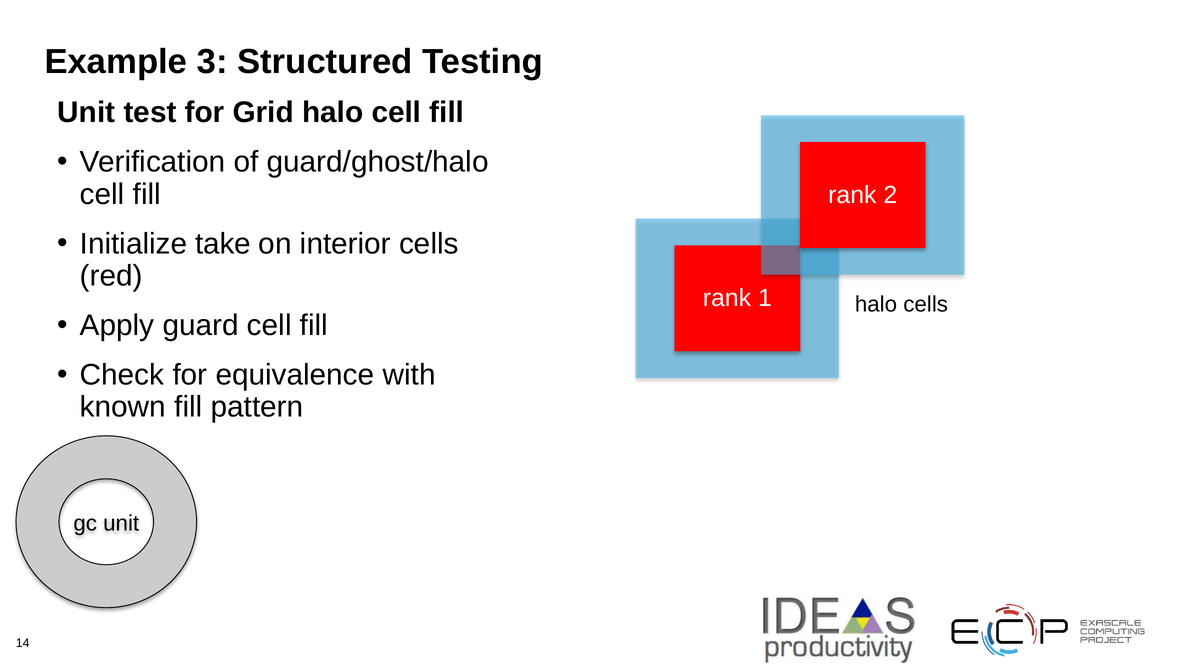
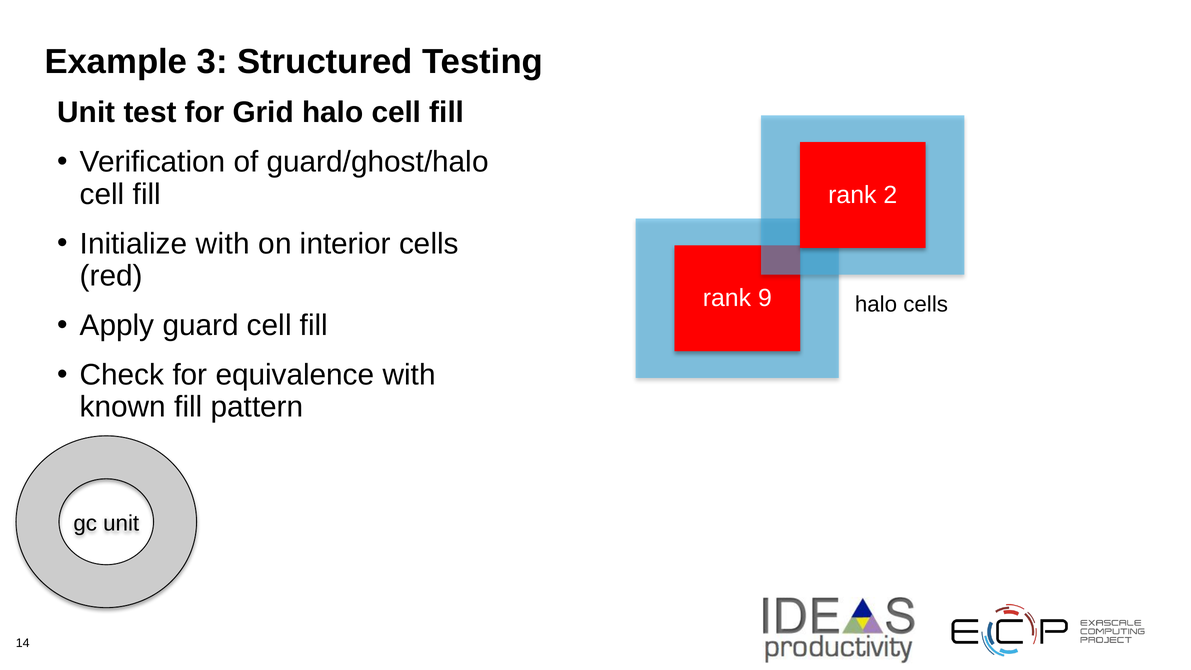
Initialize take: take -> with
1: 1 -> 9
